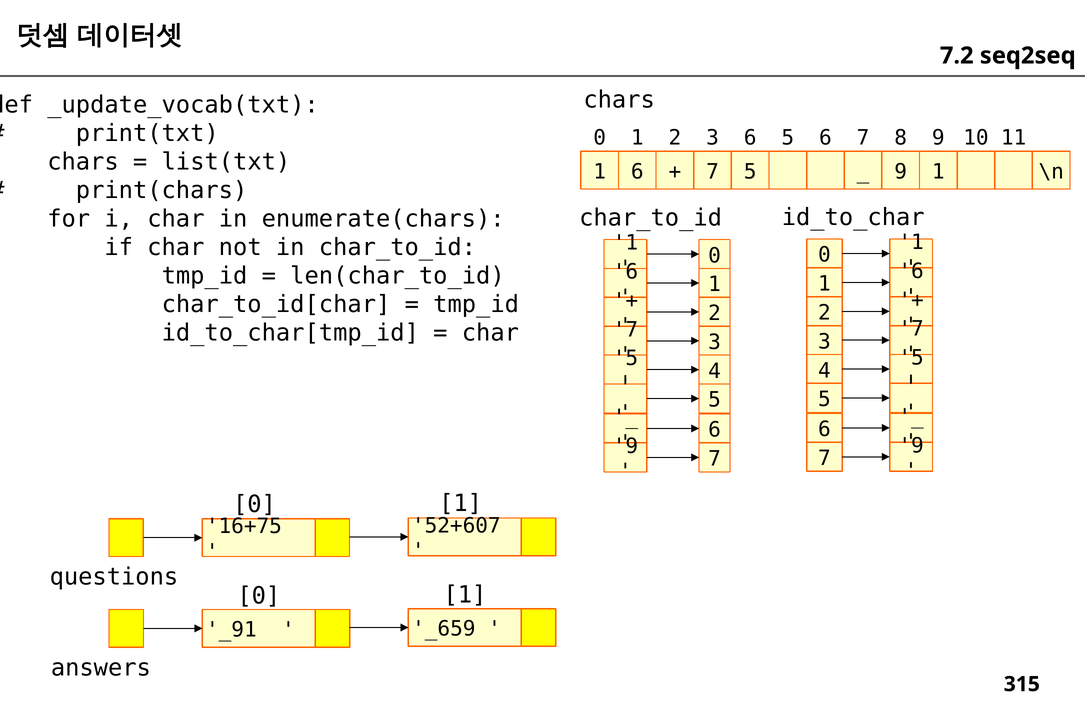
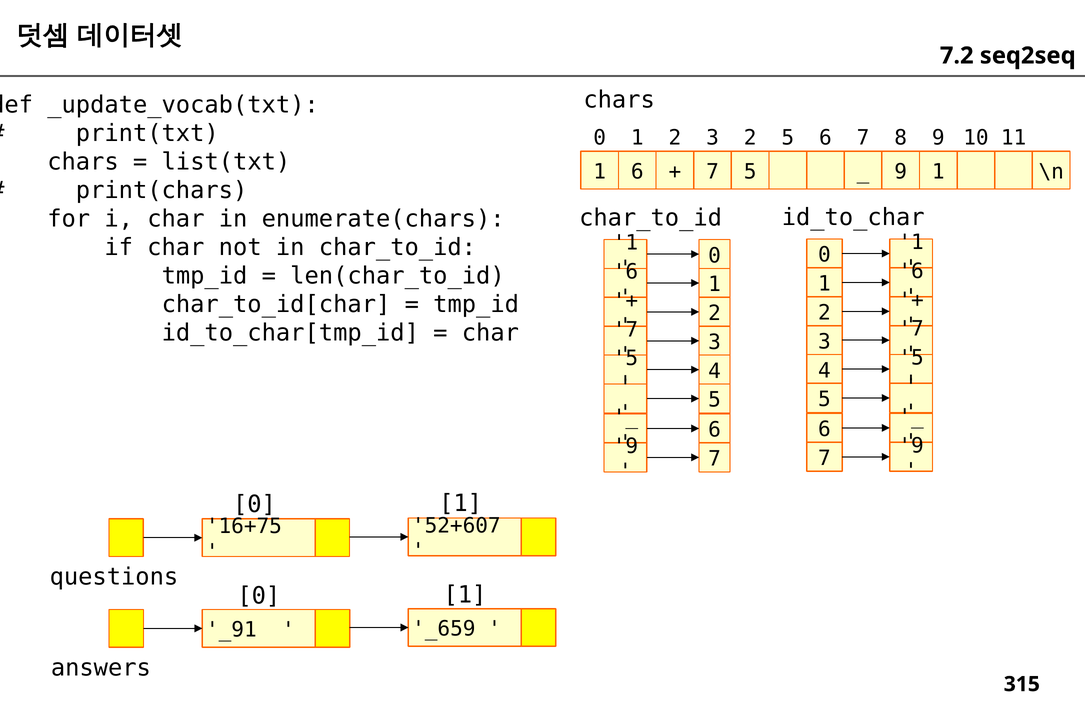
3 6: 6 -> 2
